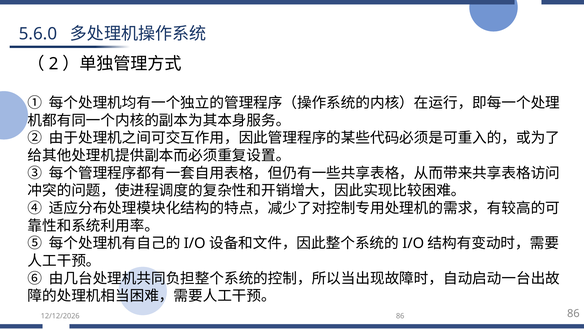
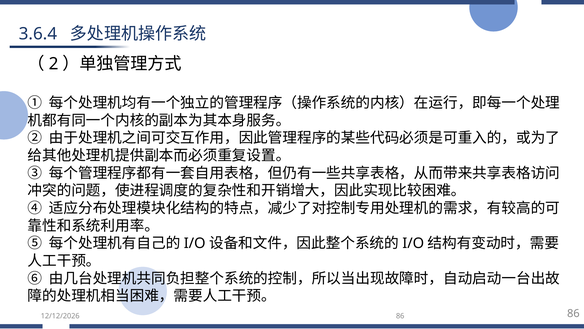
5.6.0: 5.6.0 -> 3.6.4
